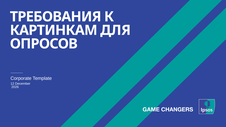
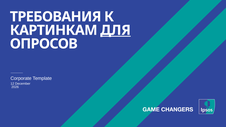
ДЛЯ underline: none -> present
